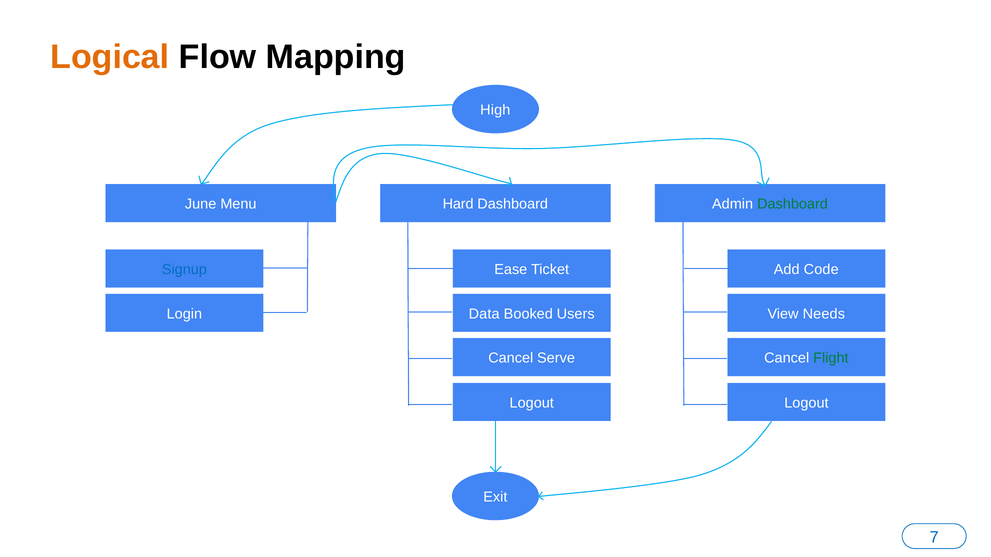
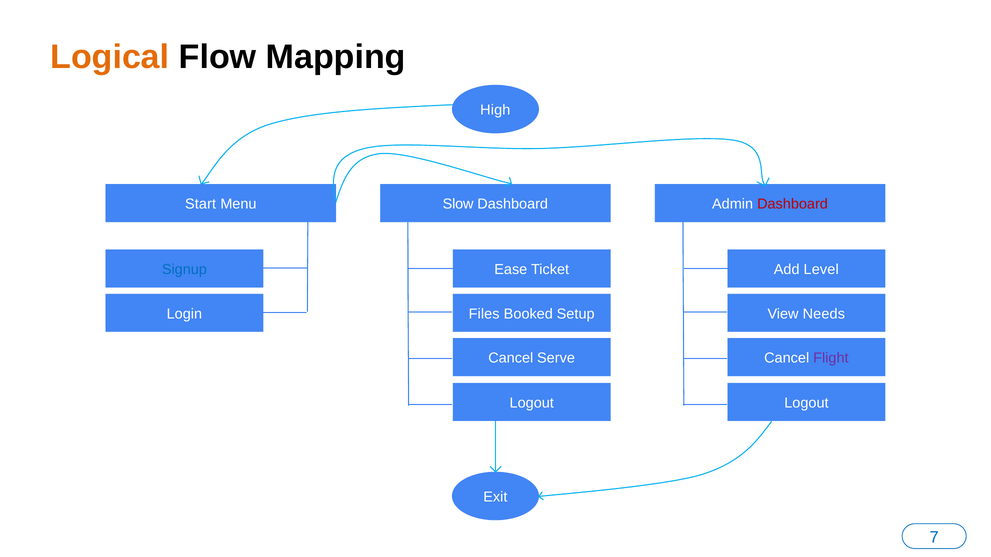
June: June -> Start
Hard: Hard -> Slow
Dashboard at (793, 204) colour: green -> red
Code: Code -> Level
Data: Data -> Files
Users: Users -> Setup
Flight colour: green -> purple
